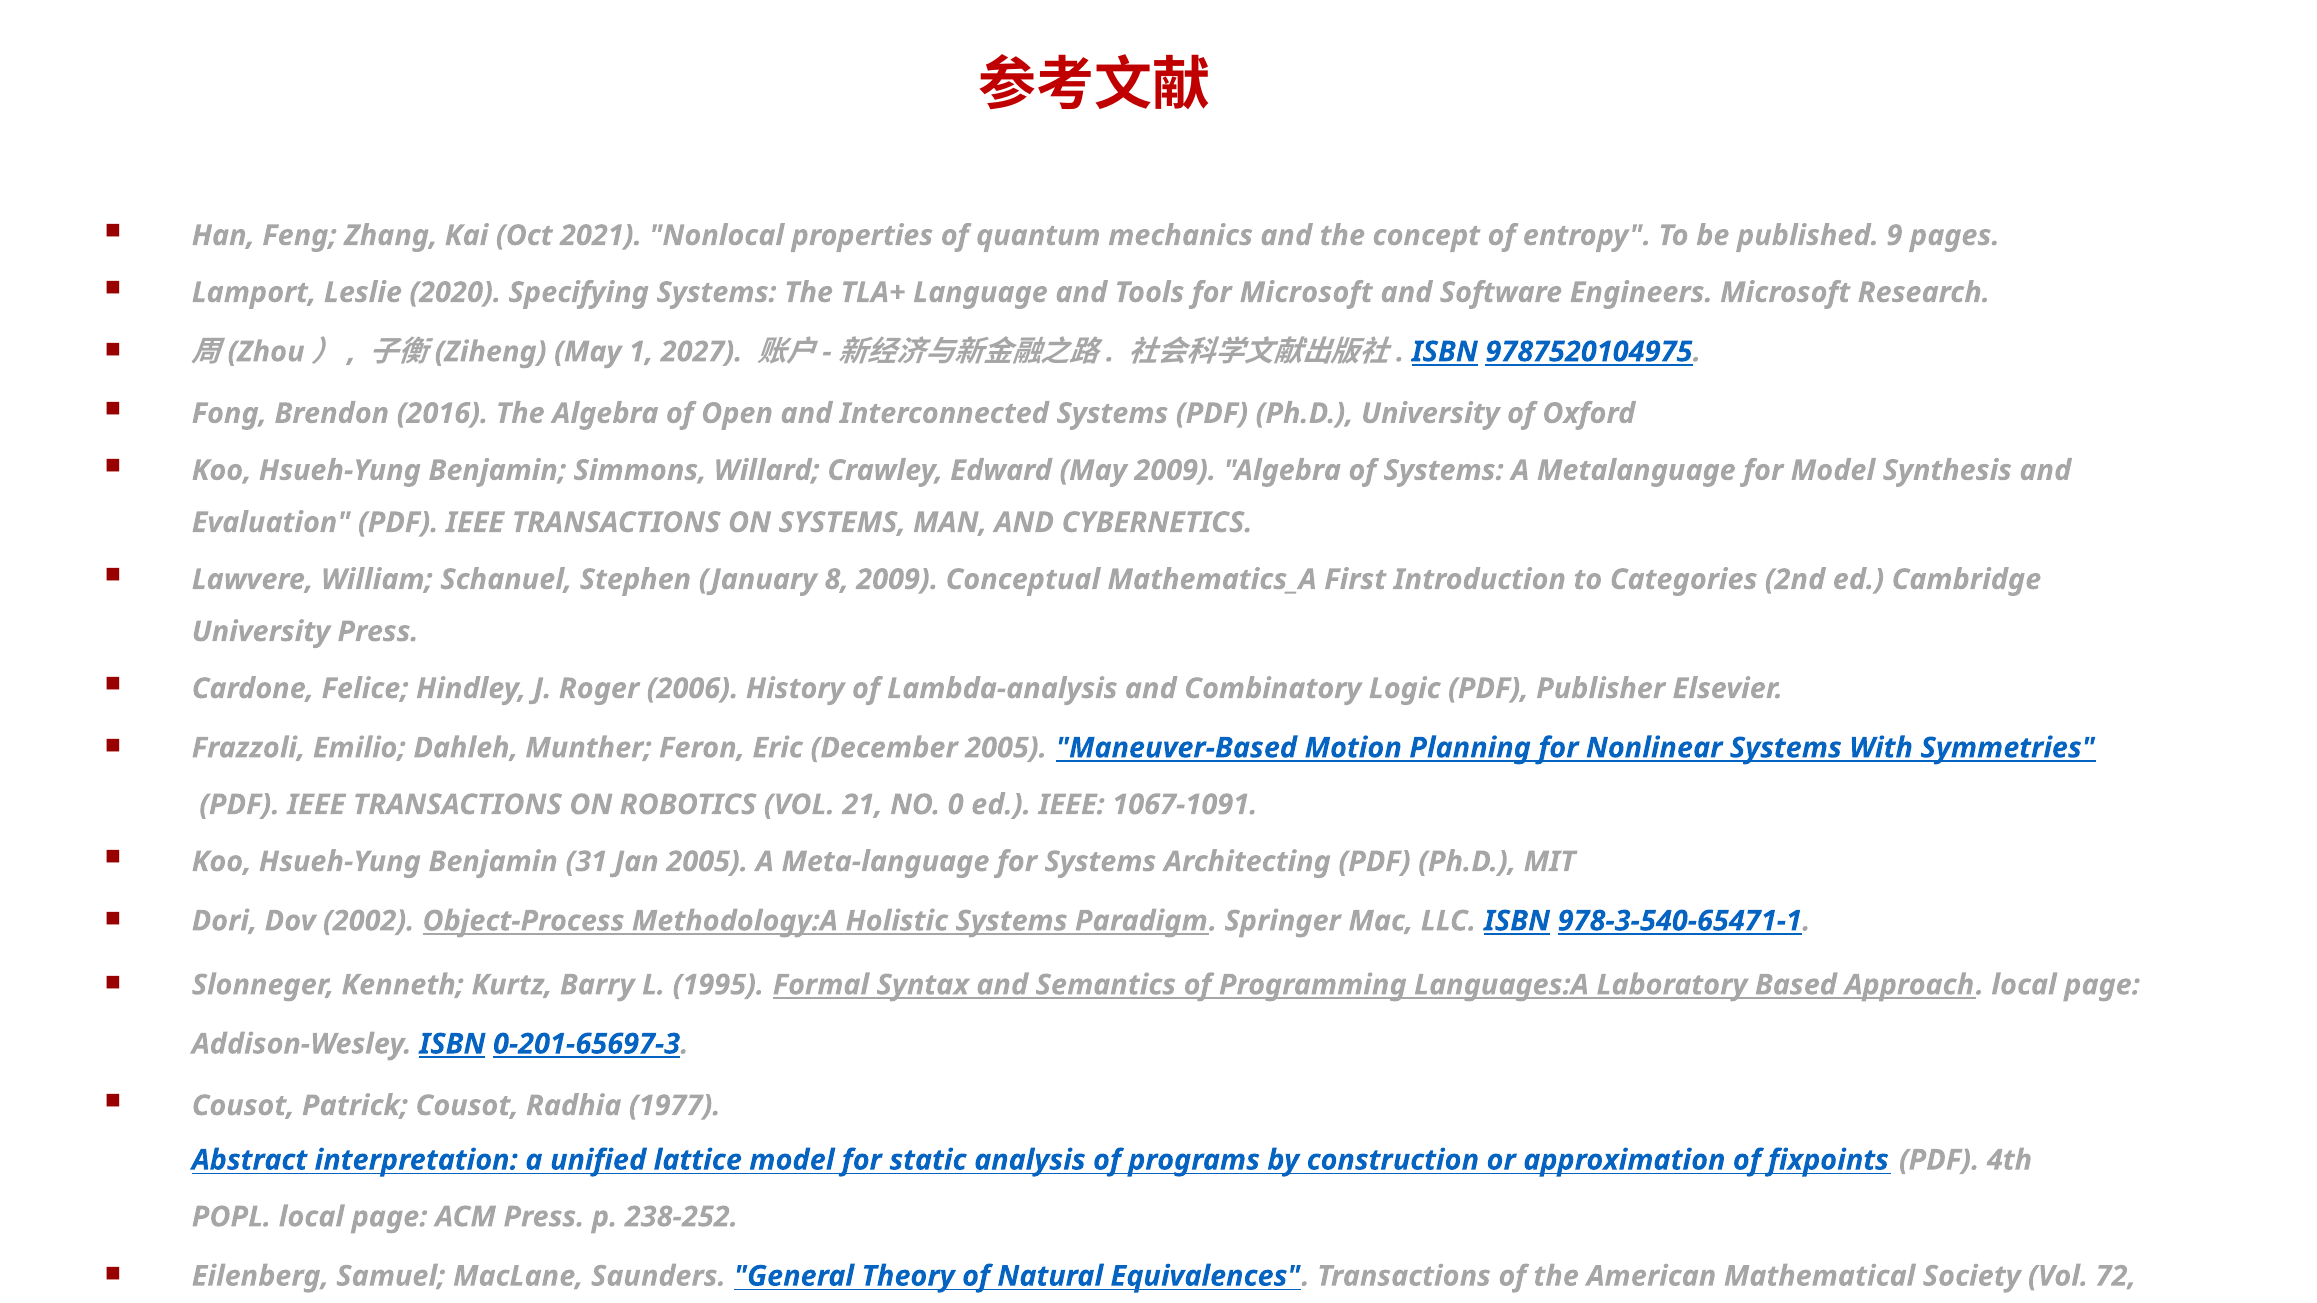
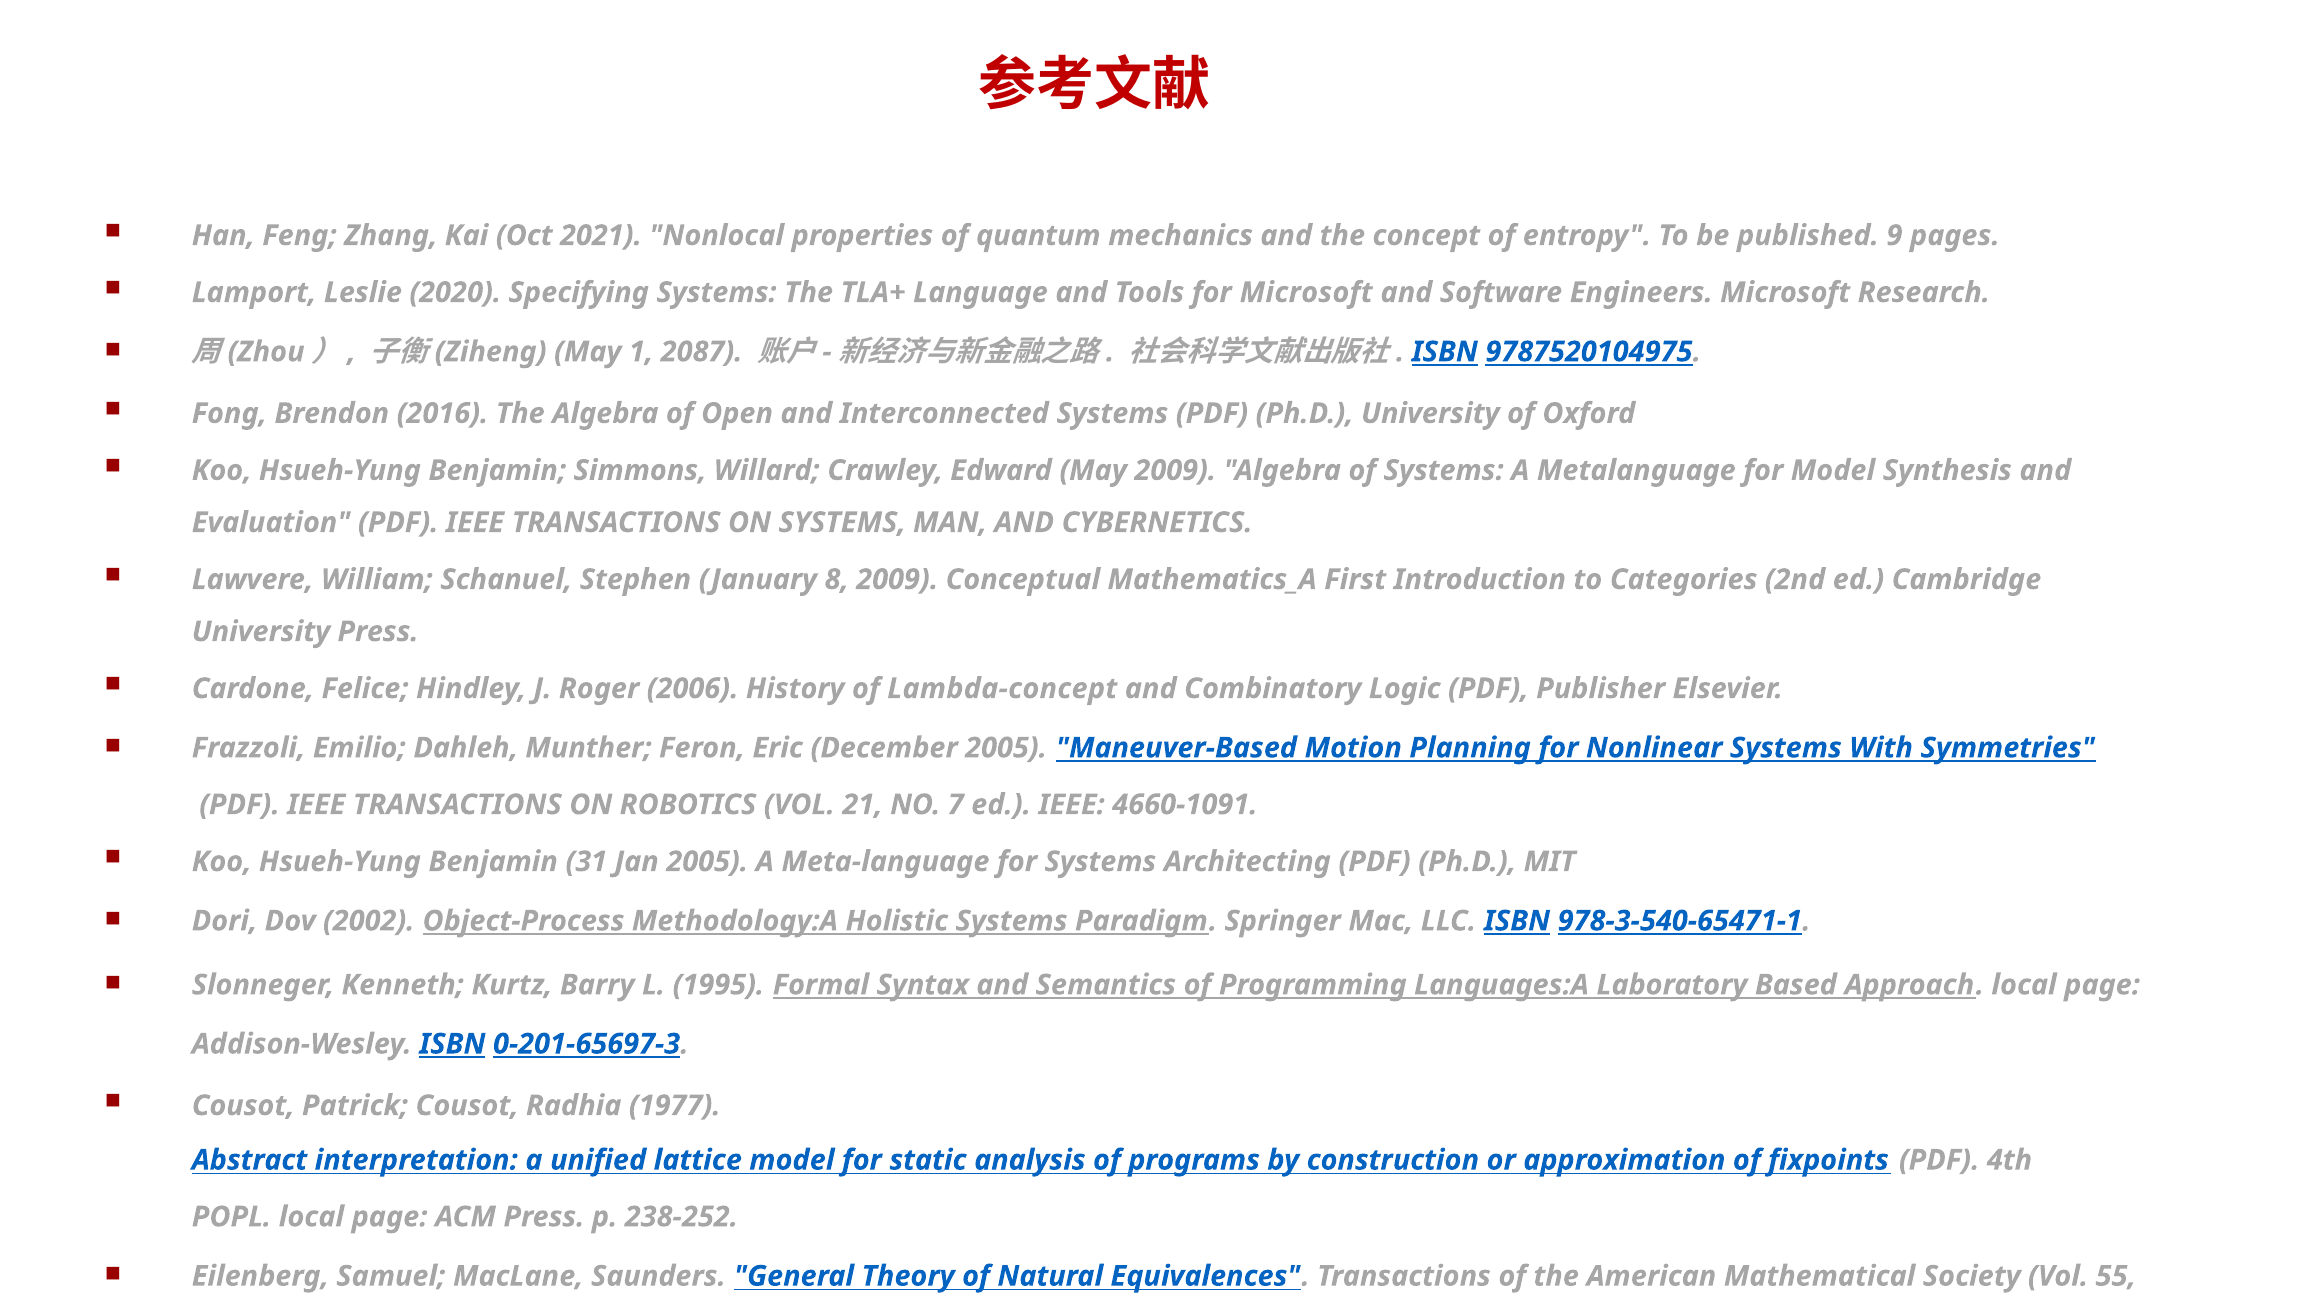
2027: 2027 -> 2087
Lambda-analysis: Lambda-analysis -> Lambda-concept
0: 0 -> 7
1067-1091: 1067-1091 -> 4660-1091
72: 72 -> 55
